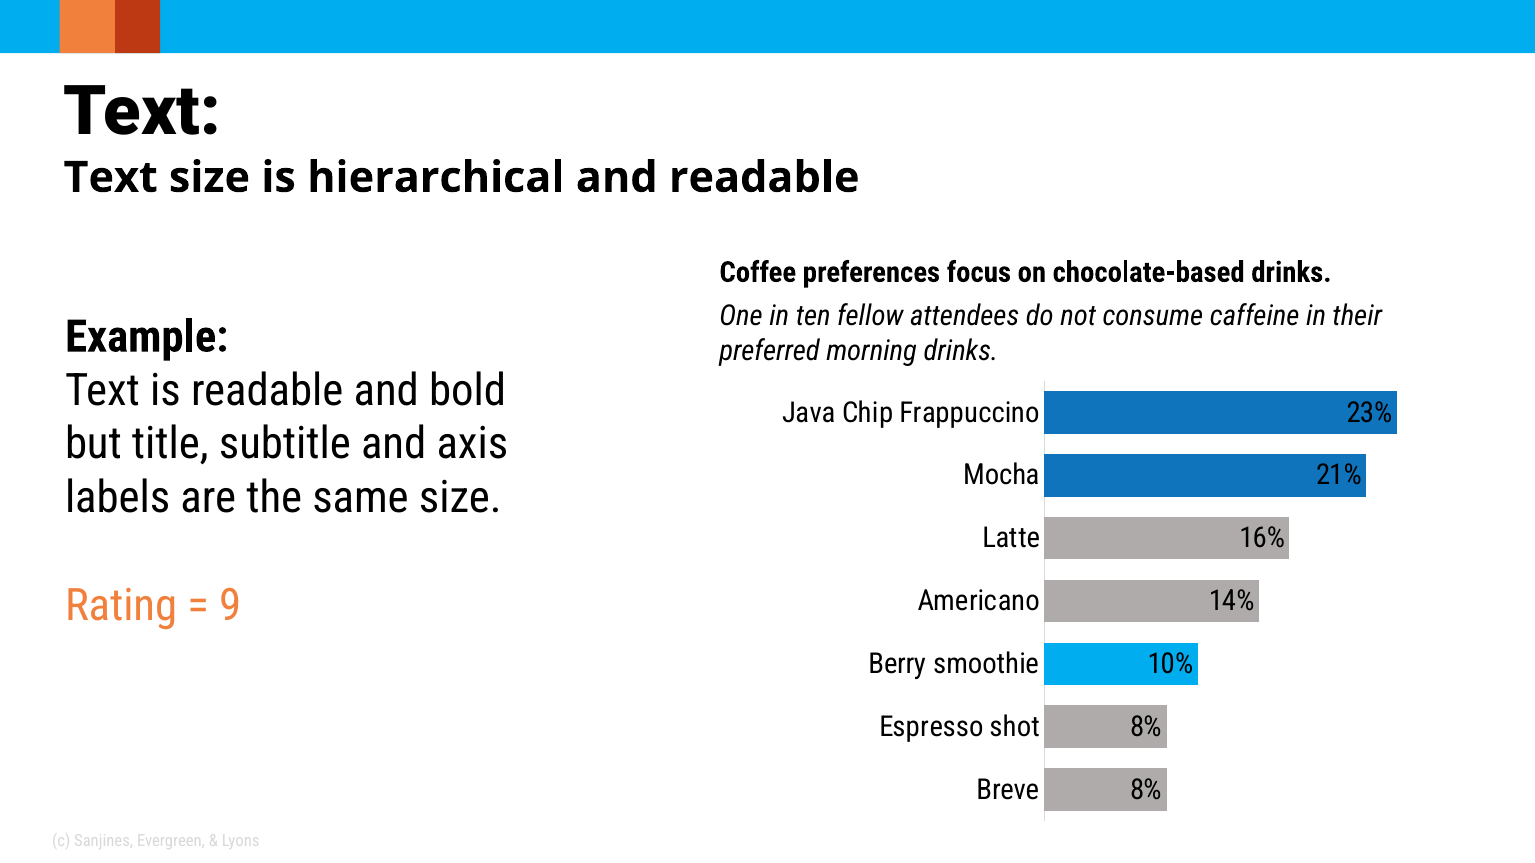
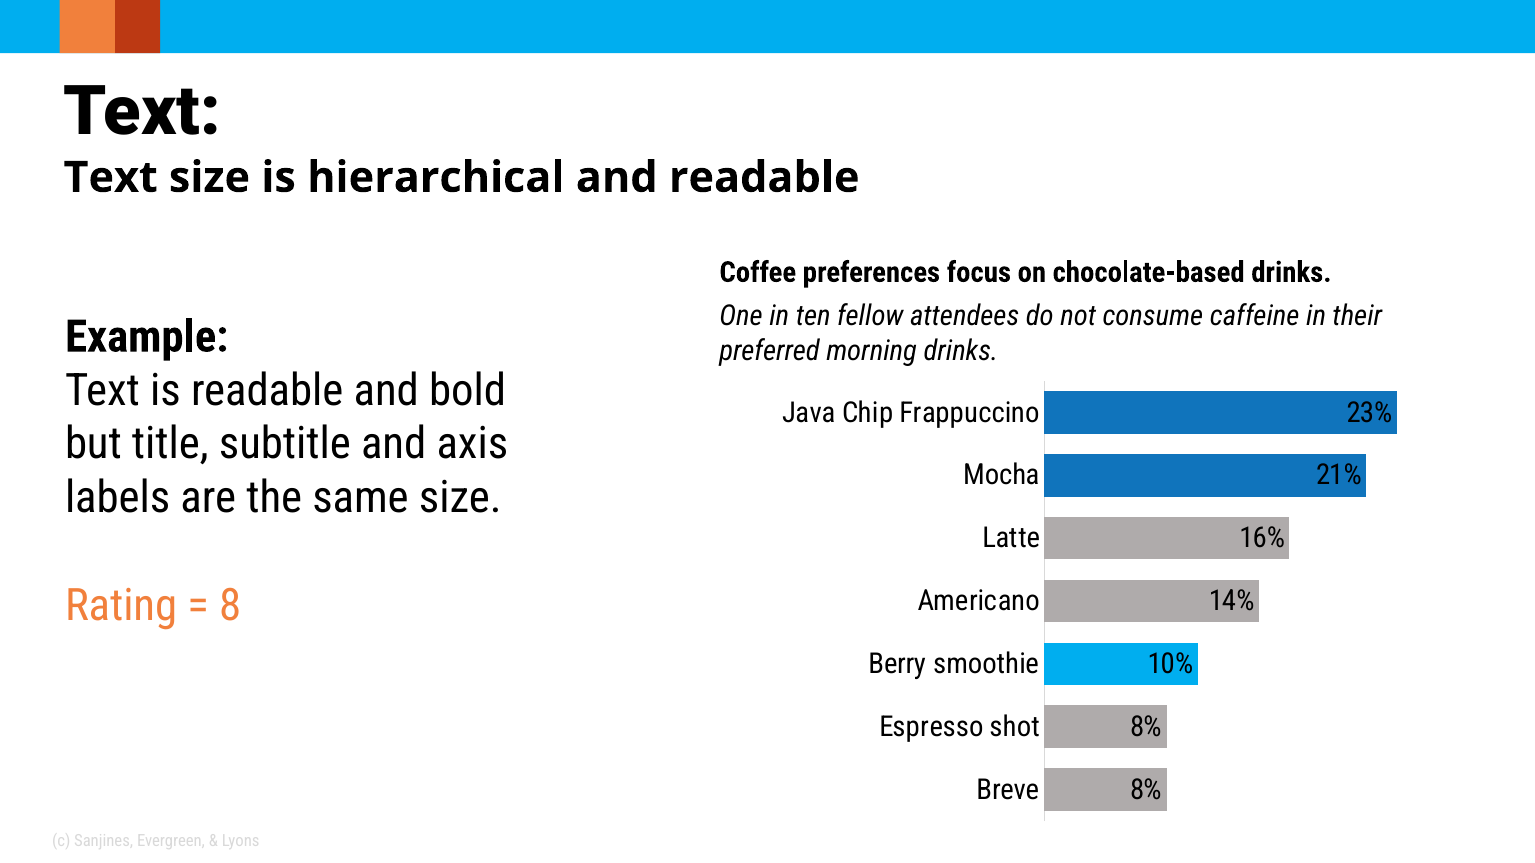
9: 9 -> 8
